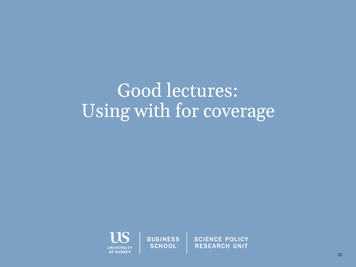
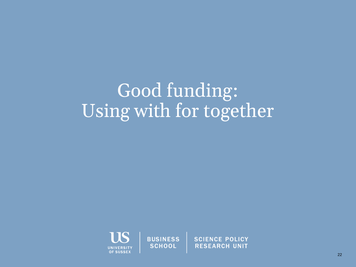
lectures: lectures -> funding
coverage: coverage -> together
